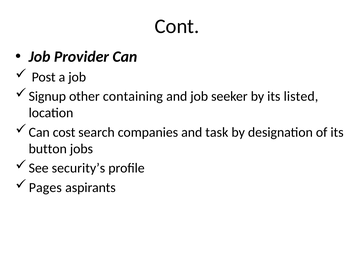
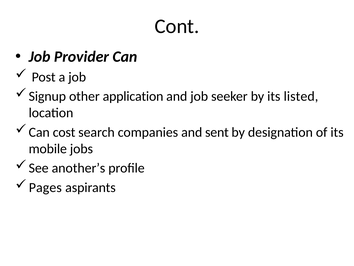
containing: containing -> application
task: task -> sent
button: button -> mobile
security’s: security’s -> another’s
